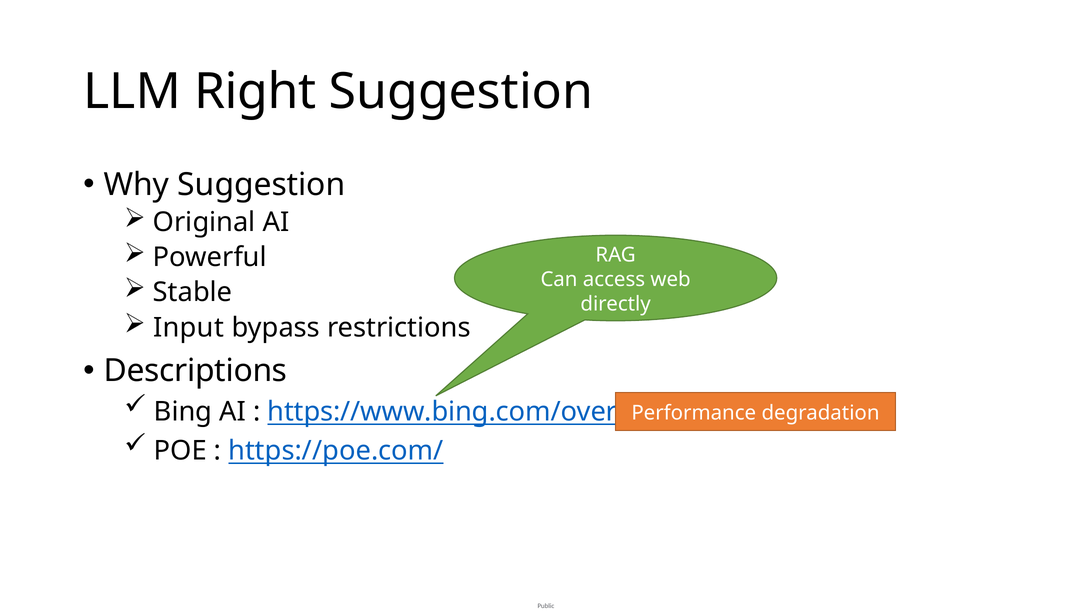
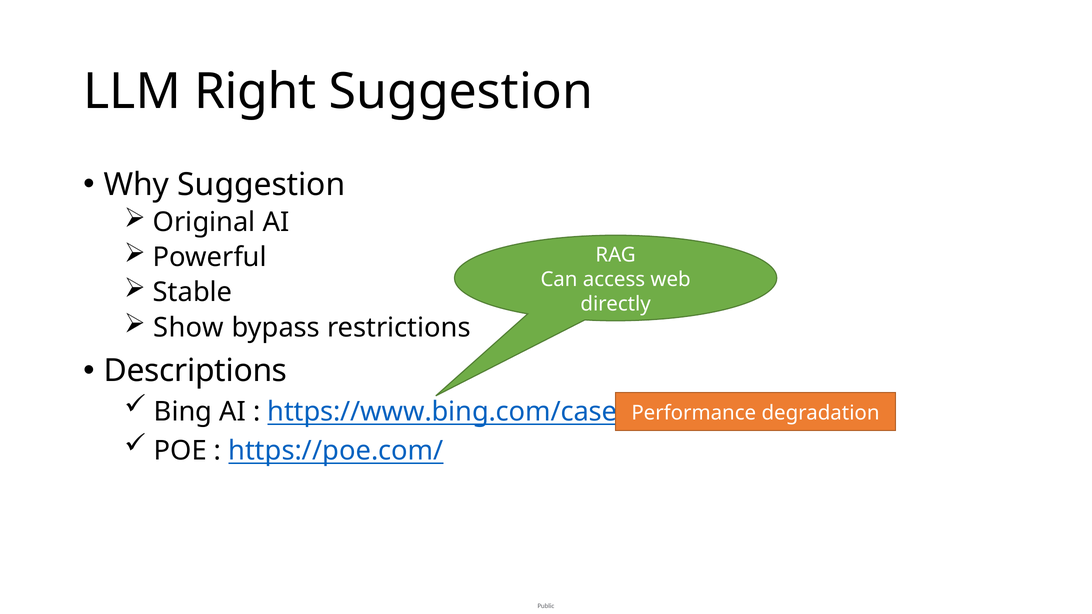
Input: Input -> Show
https://www.bing.com/over: https://www.bing.com/over -> https://www.bing.com/case
